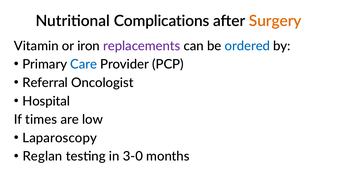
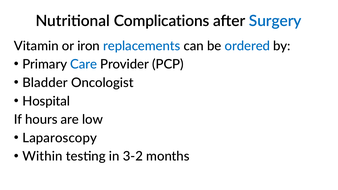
Surgery colour: orange -> blue
replacements colour: purple -> blue
Referral: Referral -> Bladder
times: times -> hours
Reglan: Reglan -> Within
3-0: 3-0 -> 3-2
